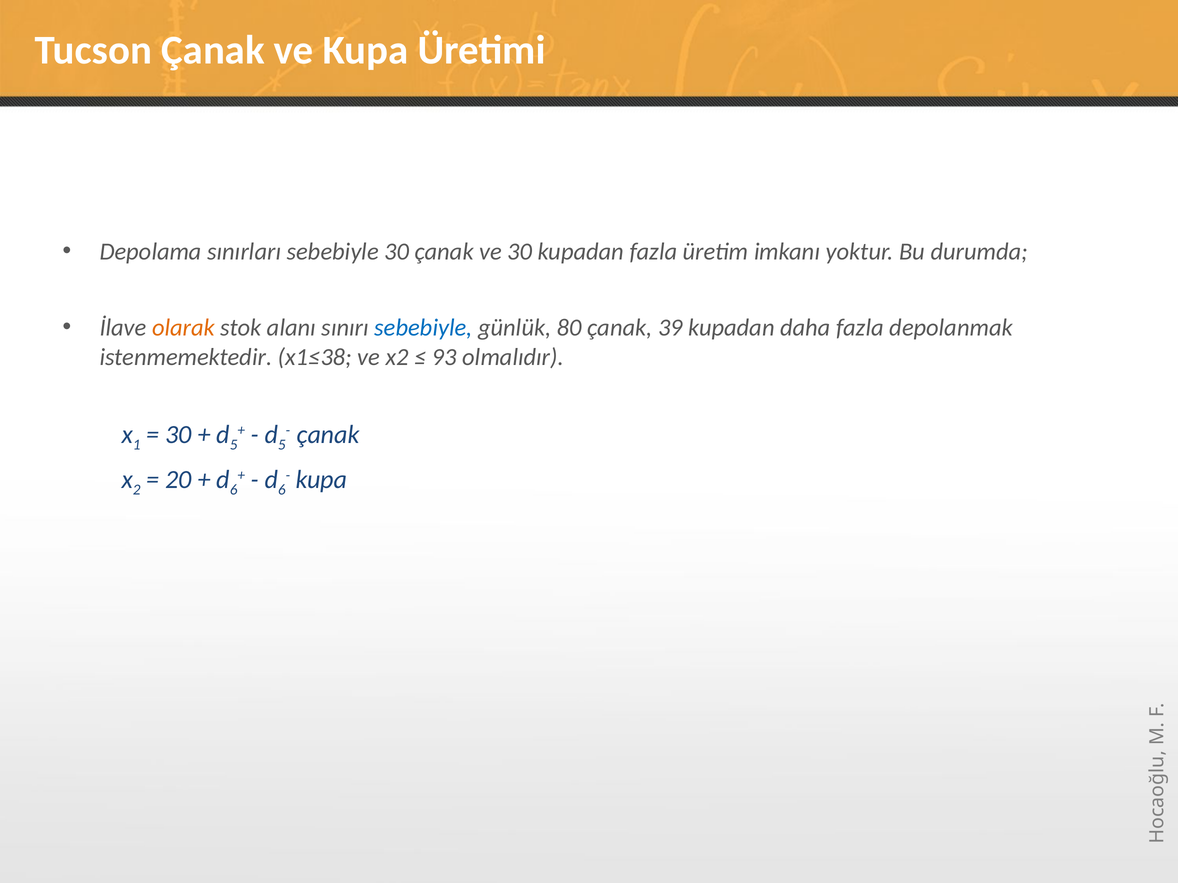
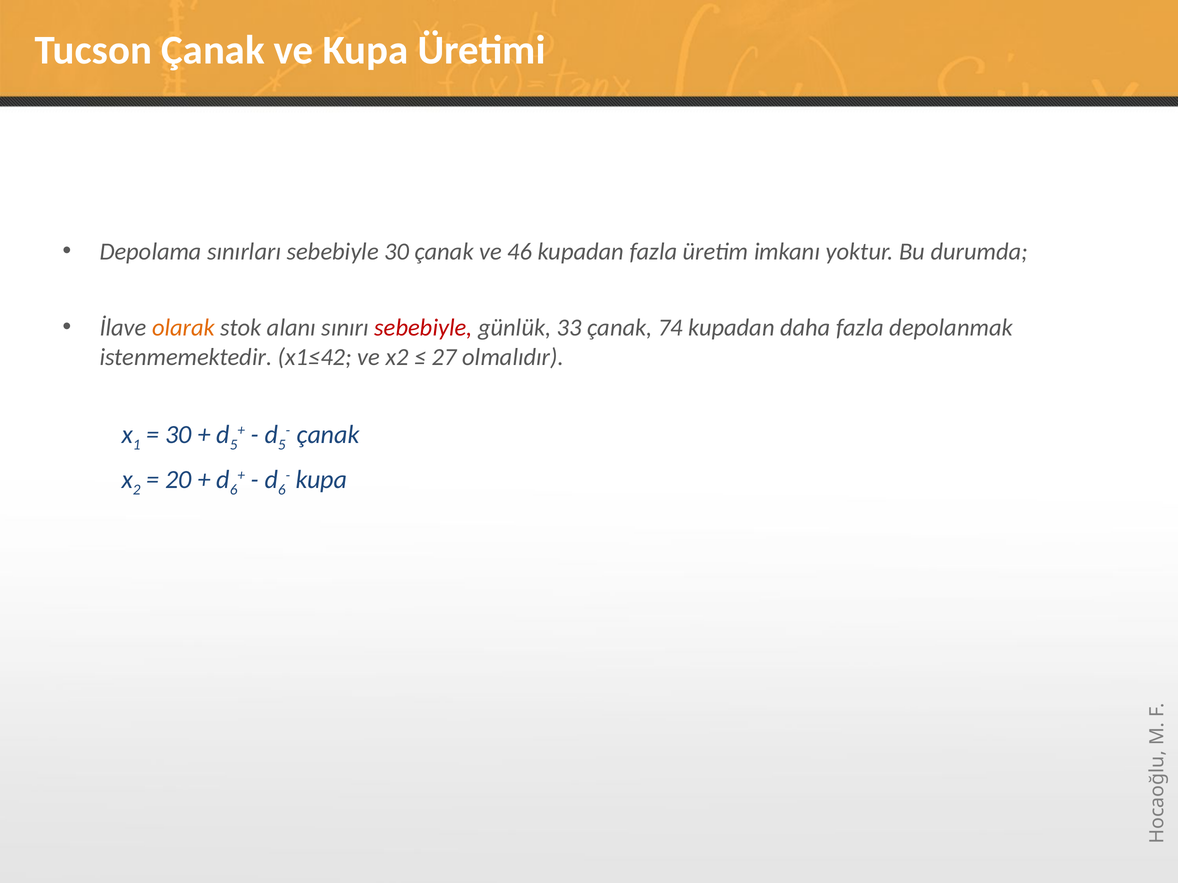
ve 30: 30 -> 46
sebebiyle at (423, 328) colour: blue -> red
80: 80 -> 33
39: 39 -> 74
x1≤38: x1≤38 -> x1≤42
93: 93 -> 27
